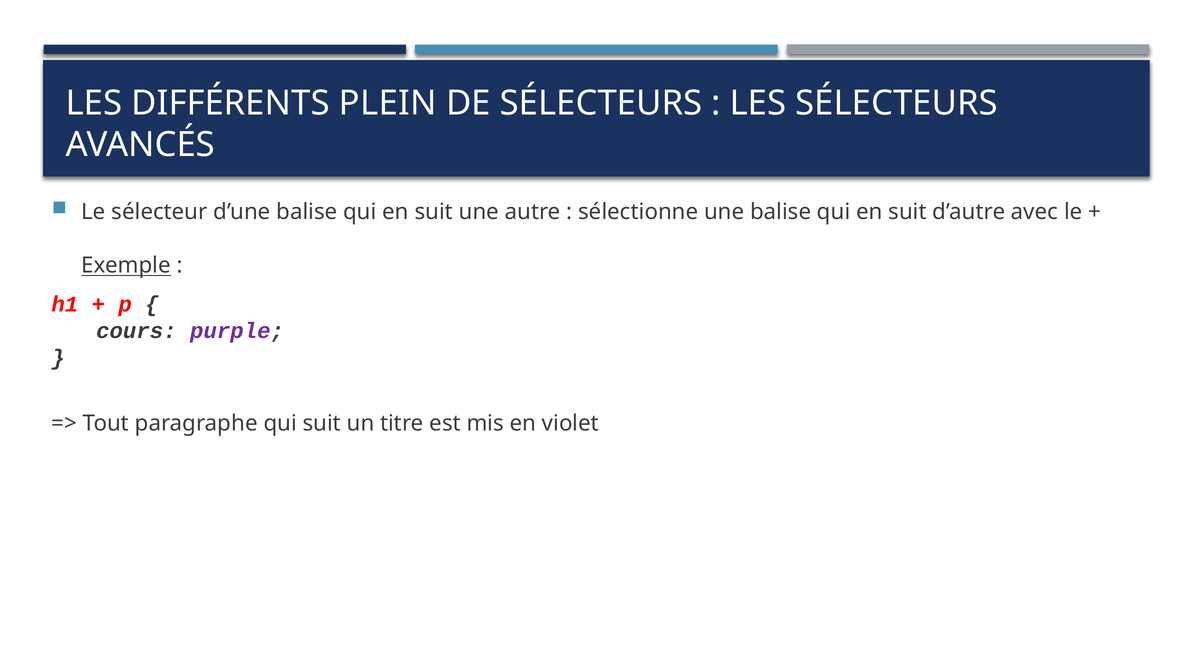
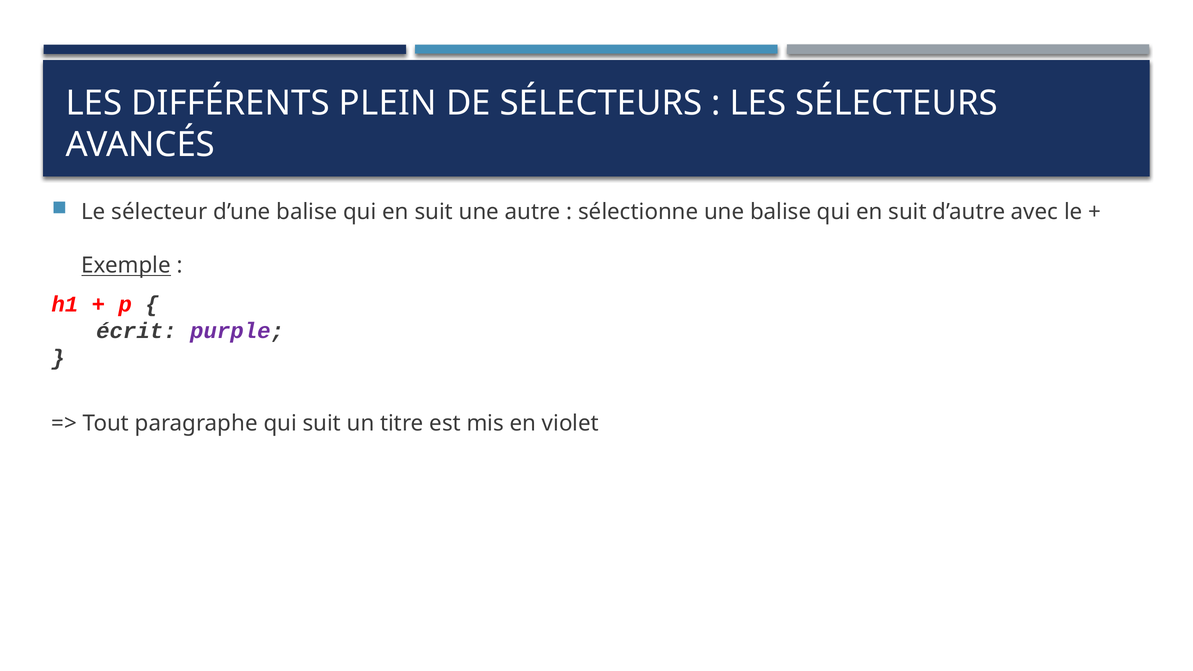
cours: cours -> écrit
